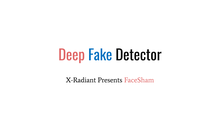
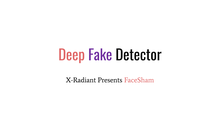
Fake colour: blue -> purple
